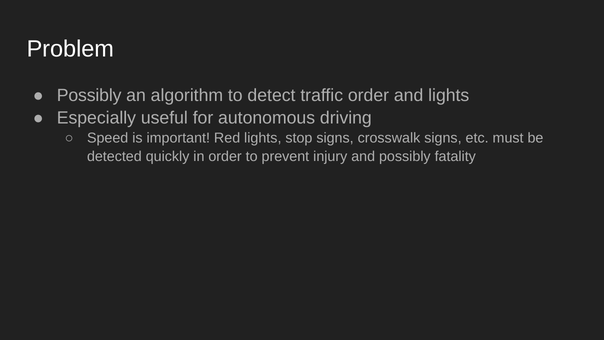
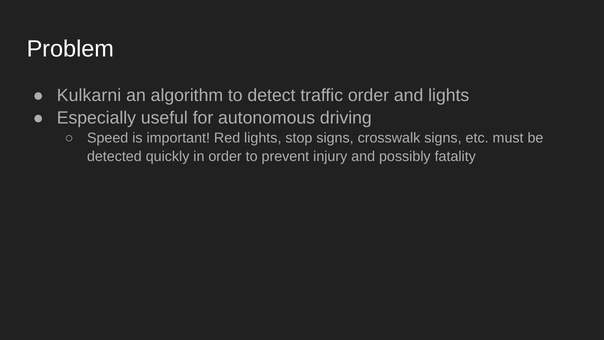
Possibly at (89, 95): Possibly -> Kulkarni
